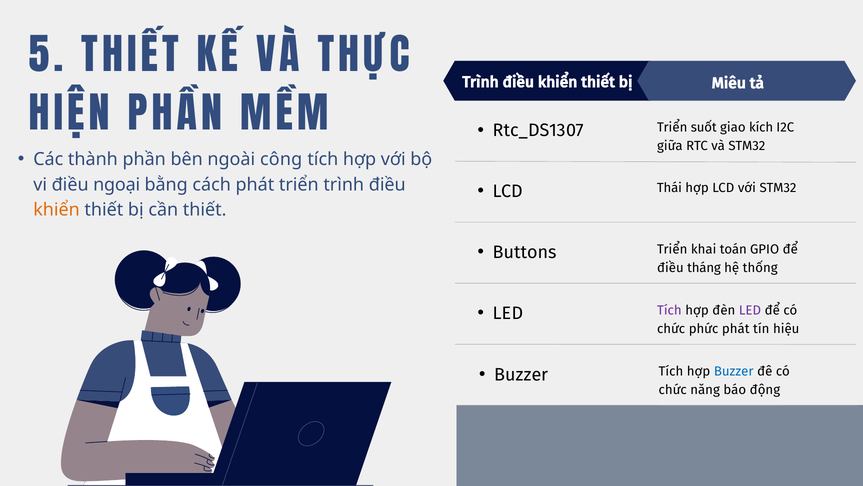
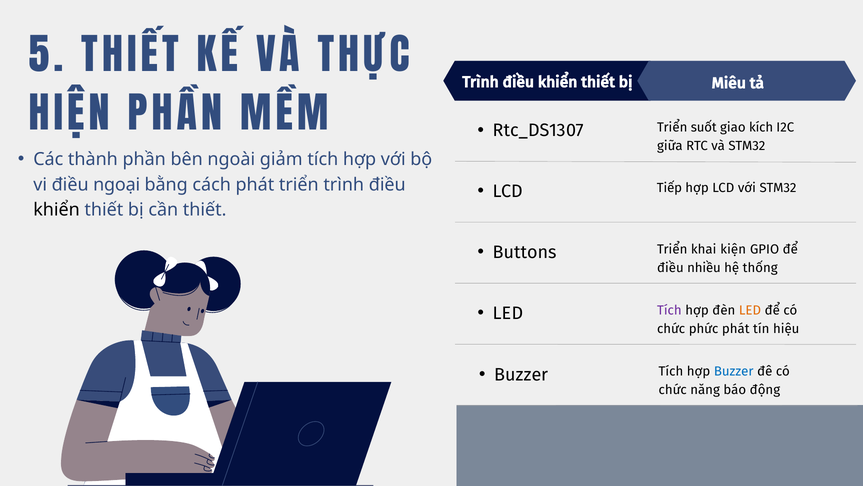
công: công -> giảm
Thái: Thái -> Tiếp
khiển at (57, 210) colour: orange -> black
toán: toán -> kiện
tháng: tháng -> nhiều
LED at (750, 310) colour: purple -> orange
